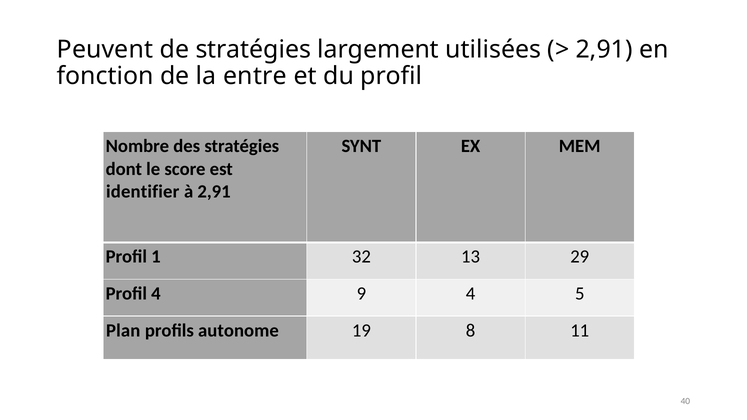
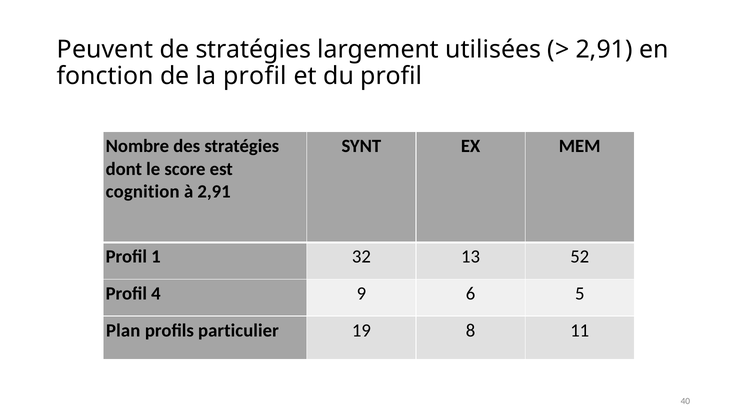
la entre: entre -> profil
identifier: identifier -> cognition
29: 29 -> 52
9 4: 4 -> 6
autonome: autonome -> particulier
